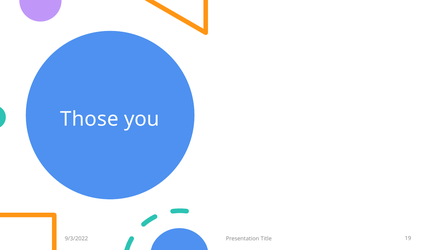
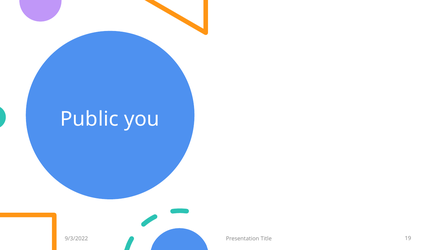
Those: Those -> Public
